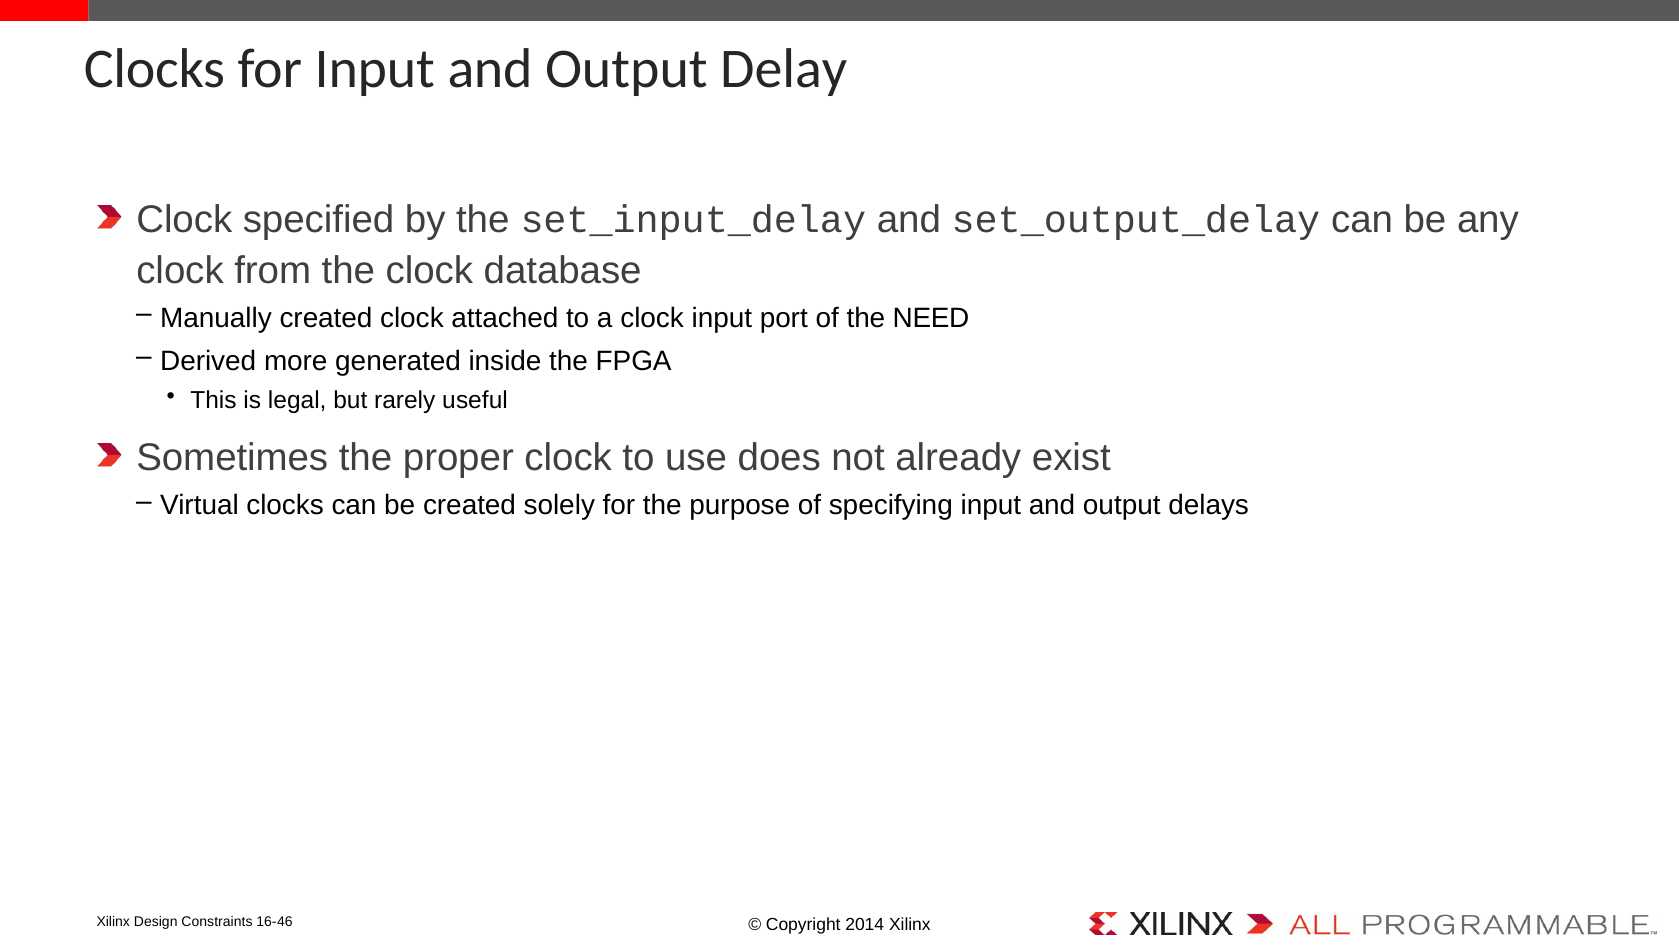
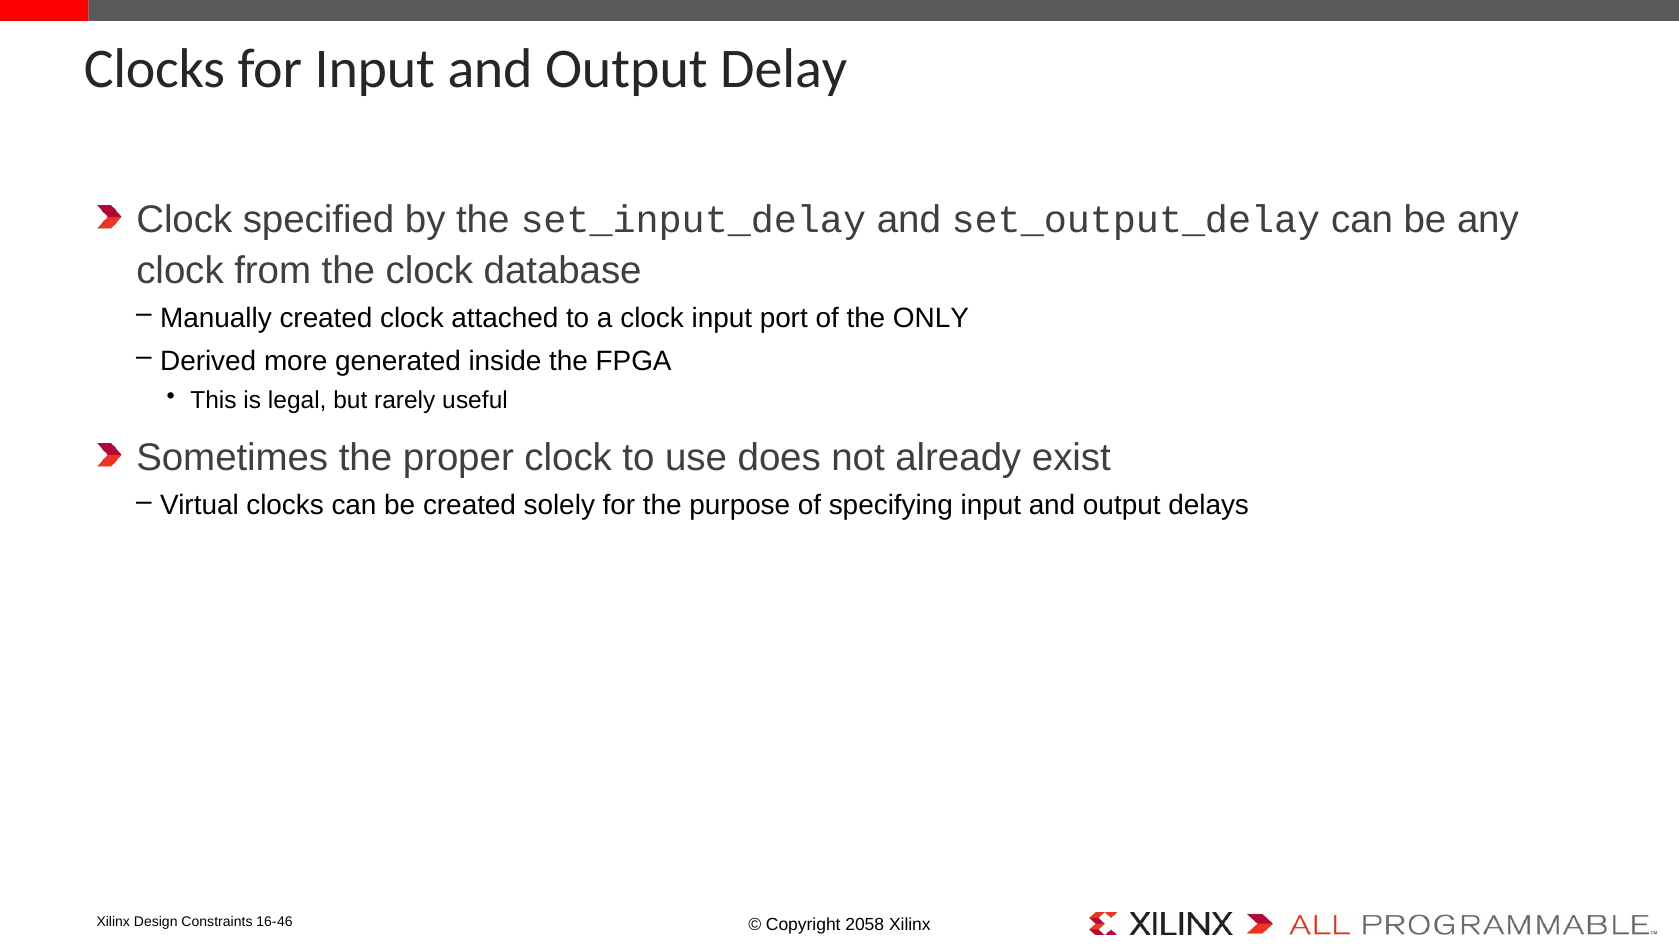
NEED: NEED -> ONLY
2014: 2014 -> 2058
